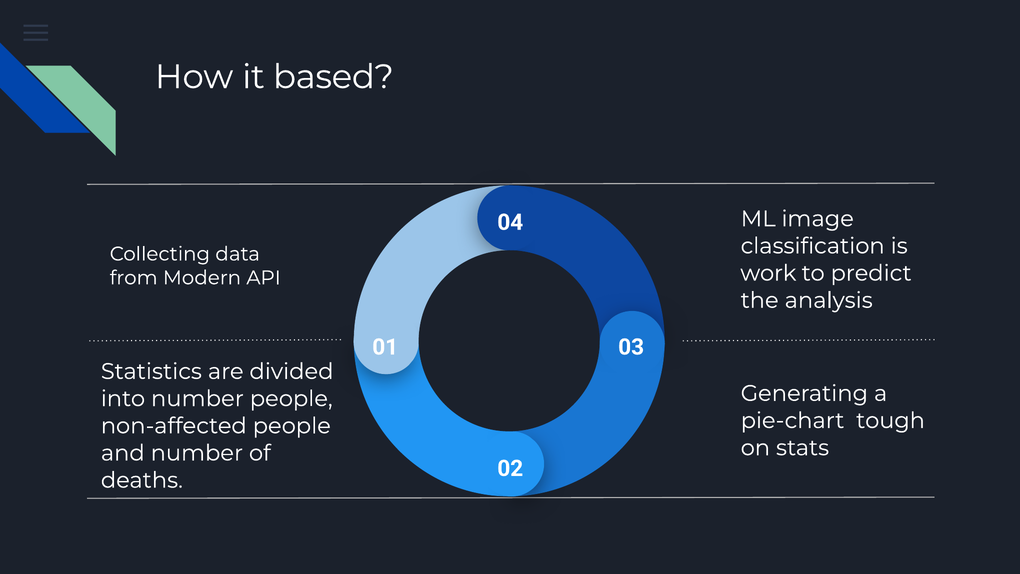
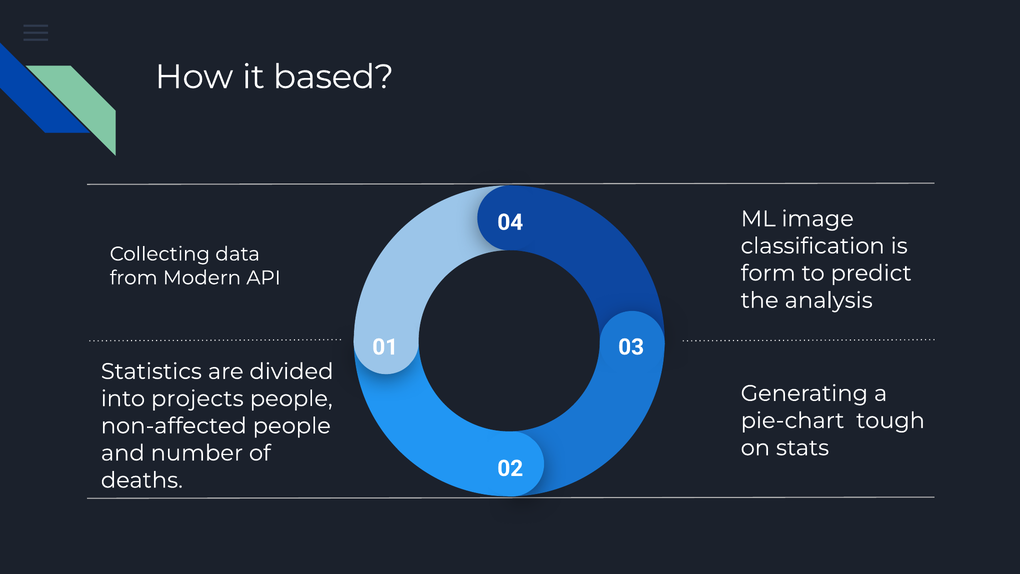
work: work -> form
into number: number -> projects
